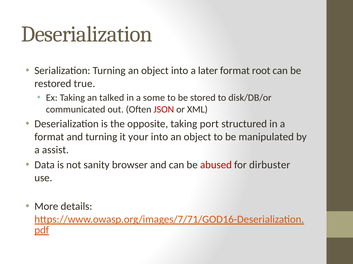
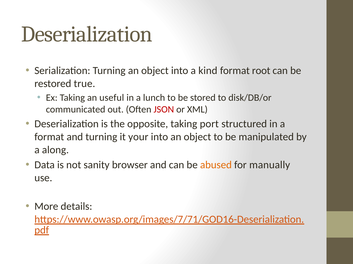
later: later -> kind
talked: talked -> useful
some: some -> lunch
assist: assist -> along
abused colour: red -> orange
dirbuster: dirbuster -> manually
